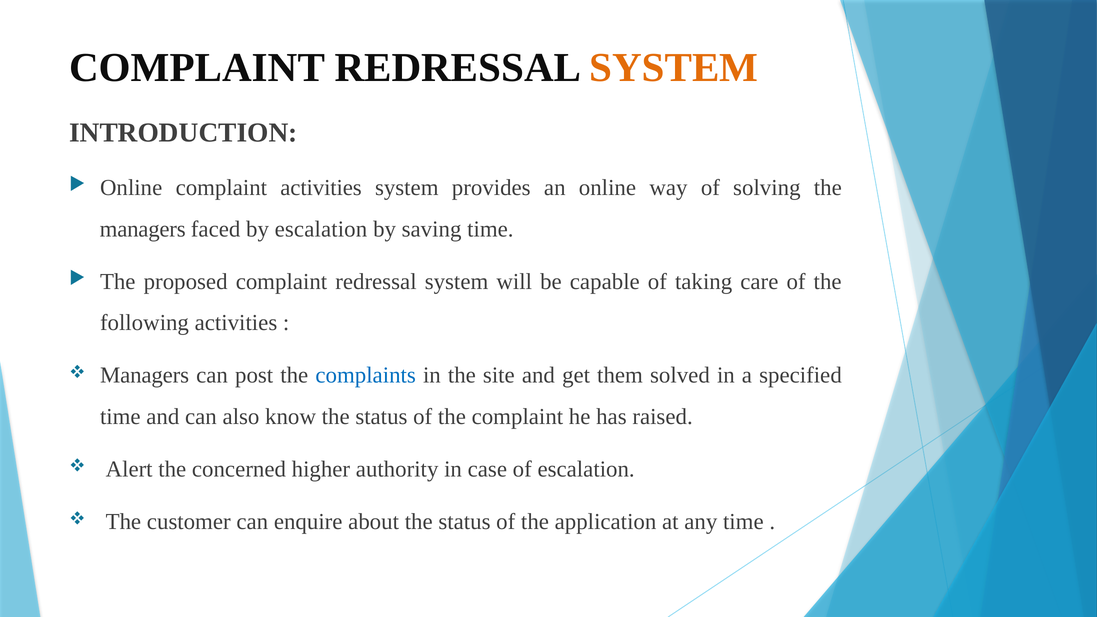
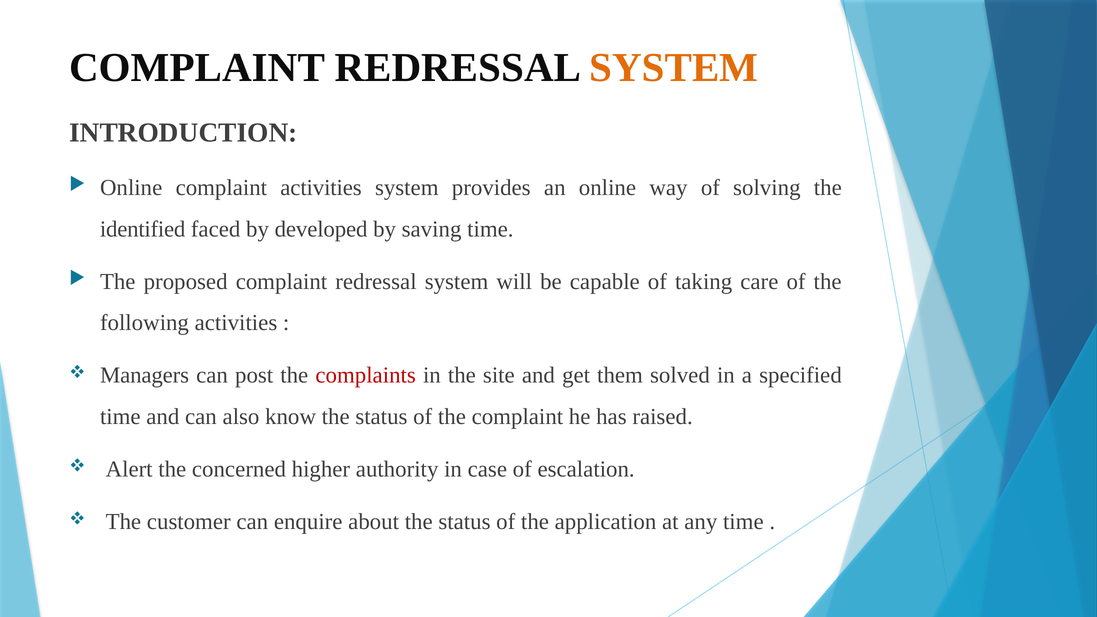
managers at (143, 229): managers -> identified
by escalation: escalation -> developed
complaints colour: blue -> red
